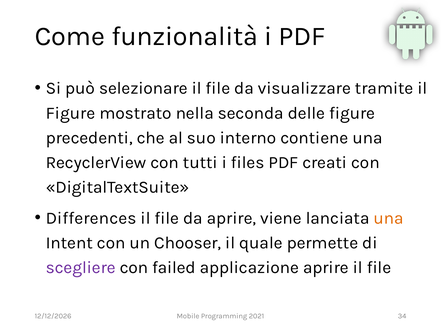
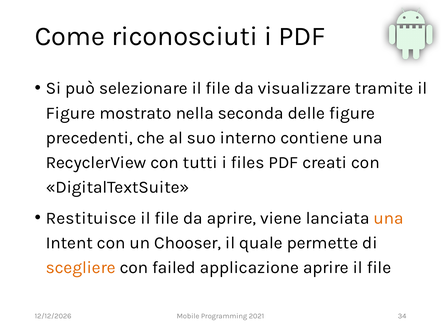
funzionalità: funzionalità -> riconosciuti
Differences: Differences -> Restituisce
scegliere colour: purple -> orange
